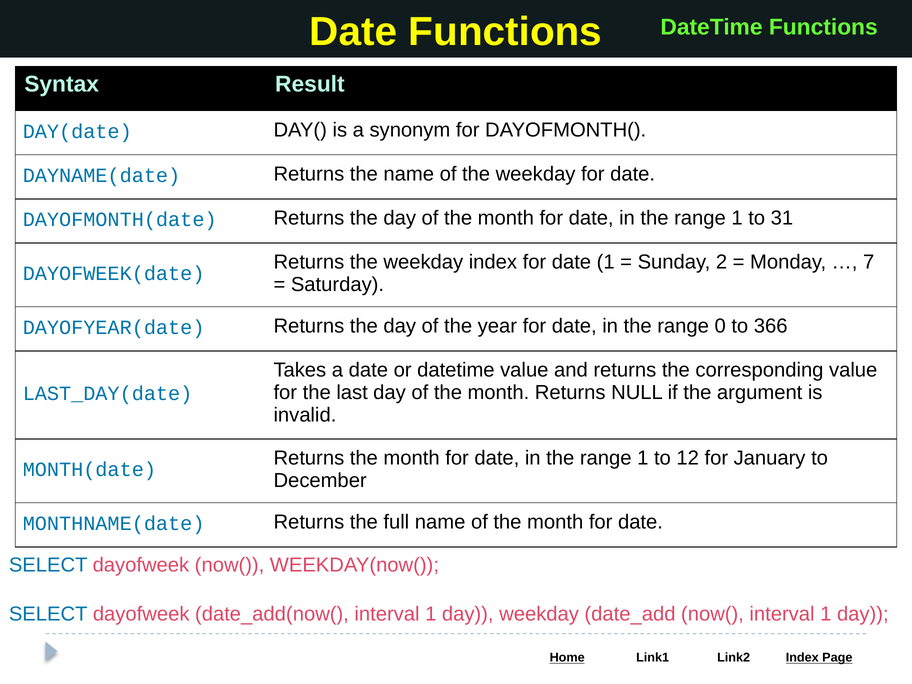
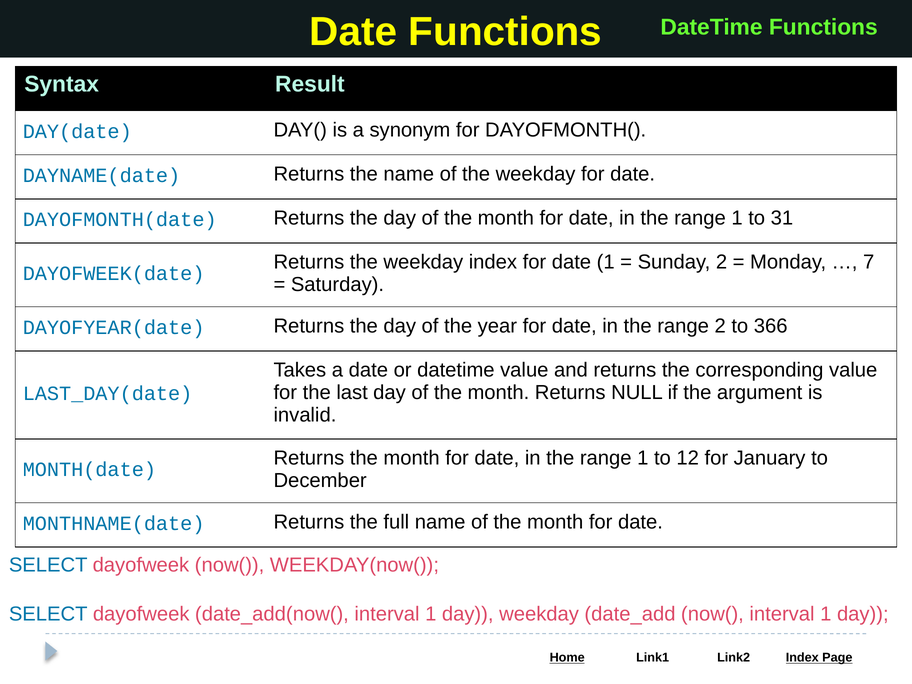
range 0: 0 -> 2
